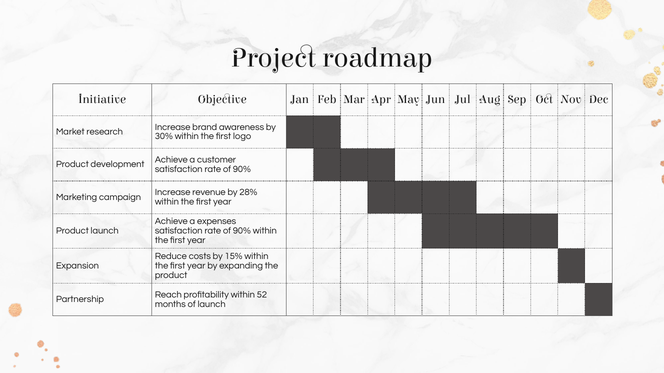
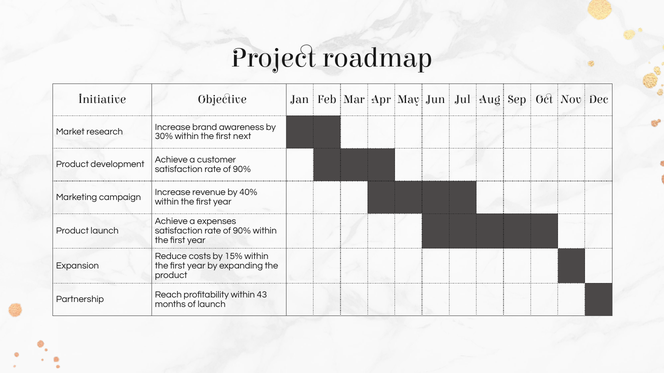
logo: logo -> next
28%: 28% -> 40%
52: 52 -> 43
